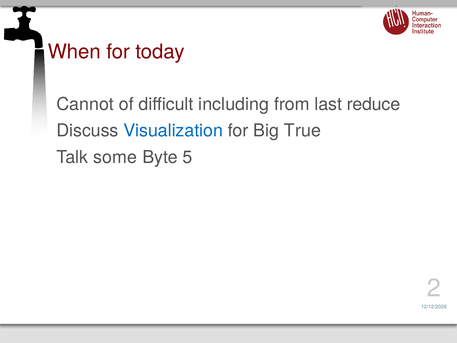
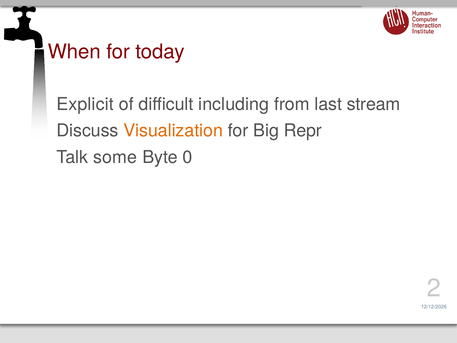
Cannot: Cannot -> Explicit
reduce: reduce -> stream
Visualization colour: blue -> orange
True: True -> Repr
5: 5 -> 0
